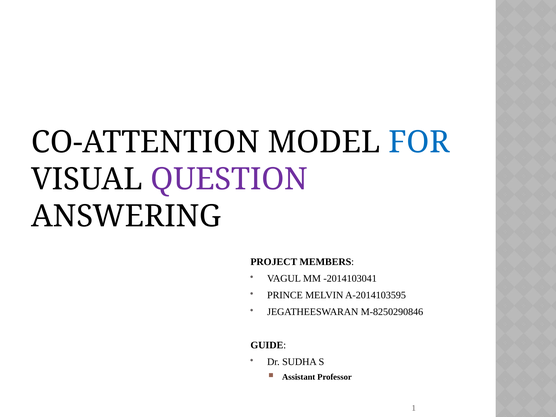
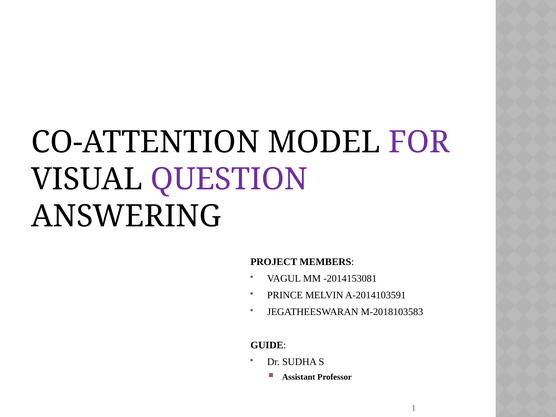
FOR colour: blue -> purple
-2014103041: -2014103041 -> -2014153081
A-2014103595: A-2014103595 -> A-2014103591
M-8250290846: M-8250290846 -> M-2018103583
